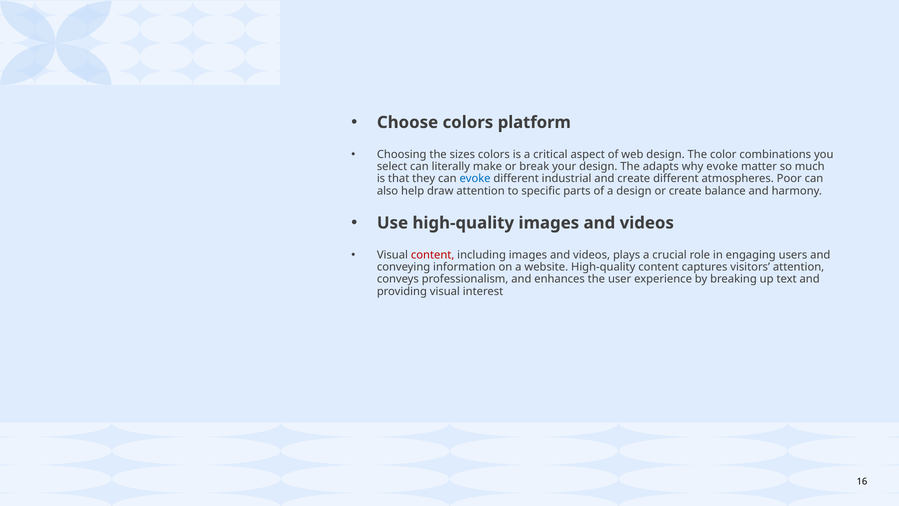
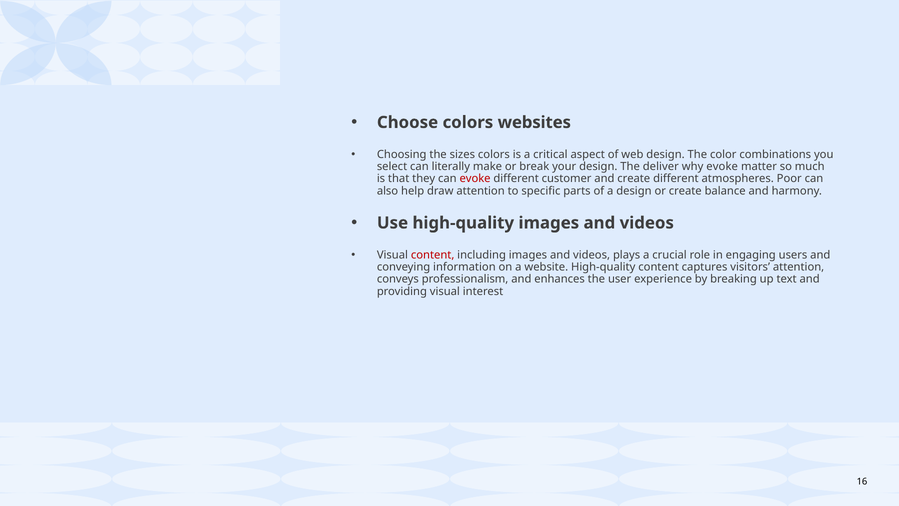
platform: platform -> websites
adapts: adapts -> deliver
evoke at (475, 179) colour: blue -> red
industrial: industrial -> customer
